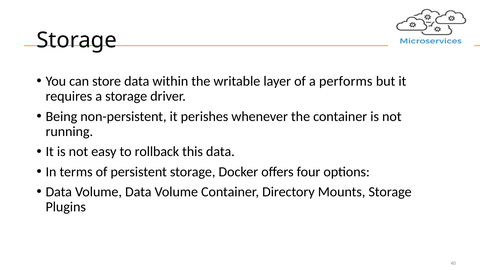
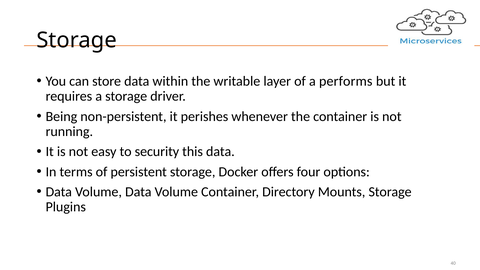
rollback: rollback -> security
